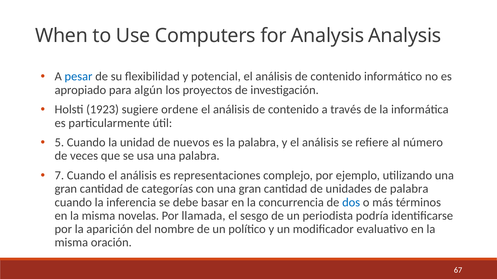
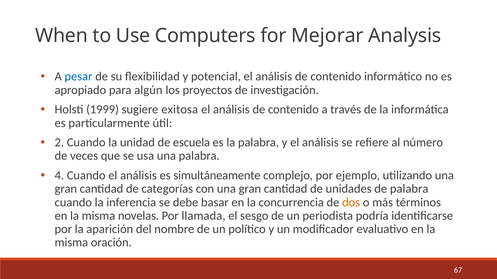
for Analysis: Analysis -> Mejorar
1923: 1923 -> 1999
ordene: ordene -> exitosa
5: 5 -> 2
nuevos: nuevos -> escuela
7: 7 -> 4
representaciones: representaciones -> simultáneamente
dos colour: blue -> orange
